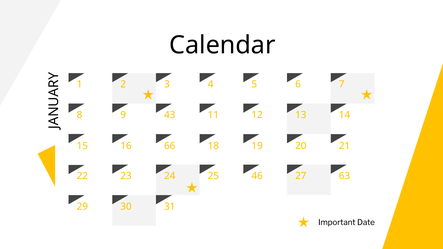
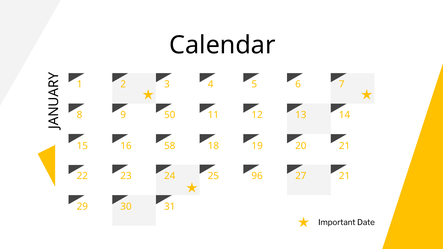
43: 43 -> 50
66: 66 -> 58
46: 46 -> 96
27 63: 63 -> 21
